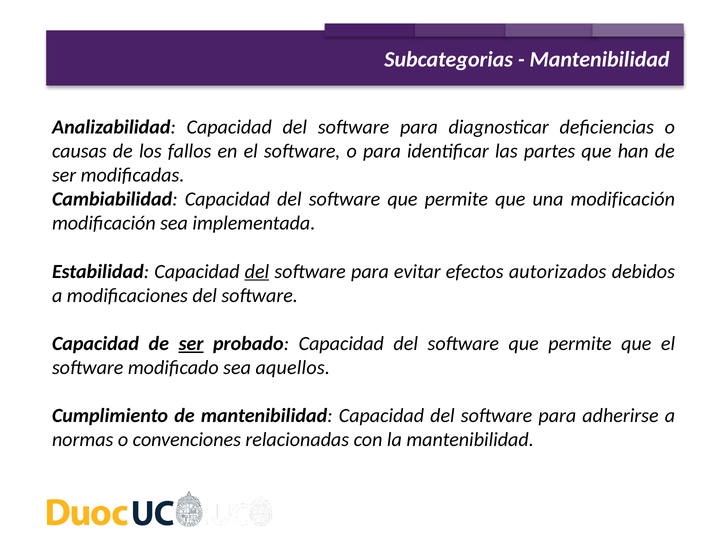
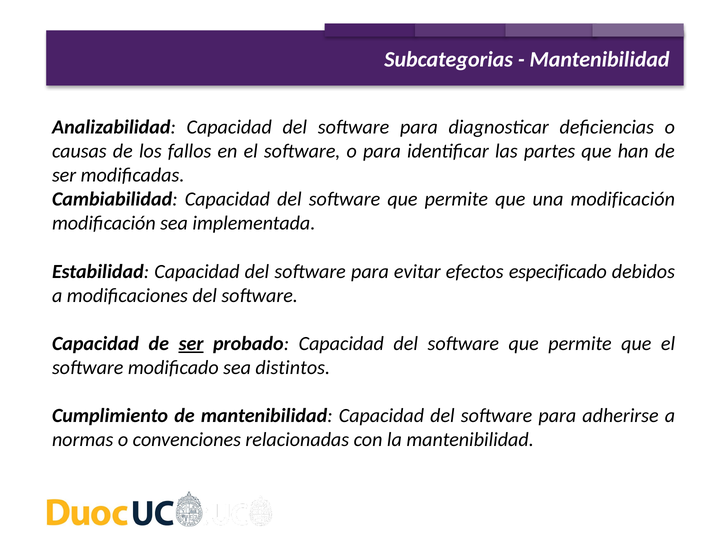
del at (257, 271) underline: present -> none
autorizados: autorizados -> especificado
aquellos: aquellos -> distintos
